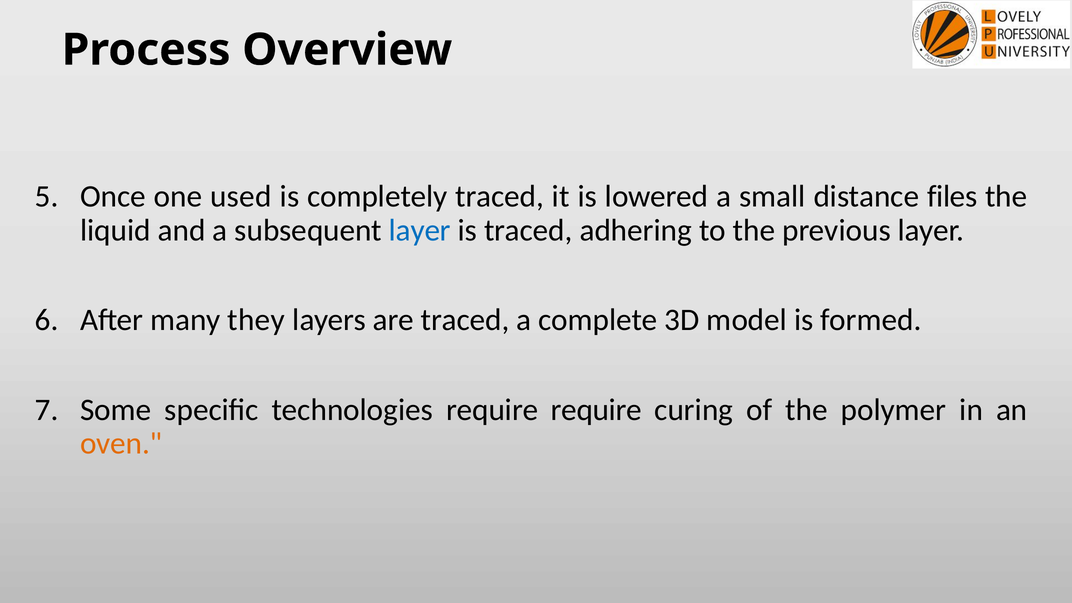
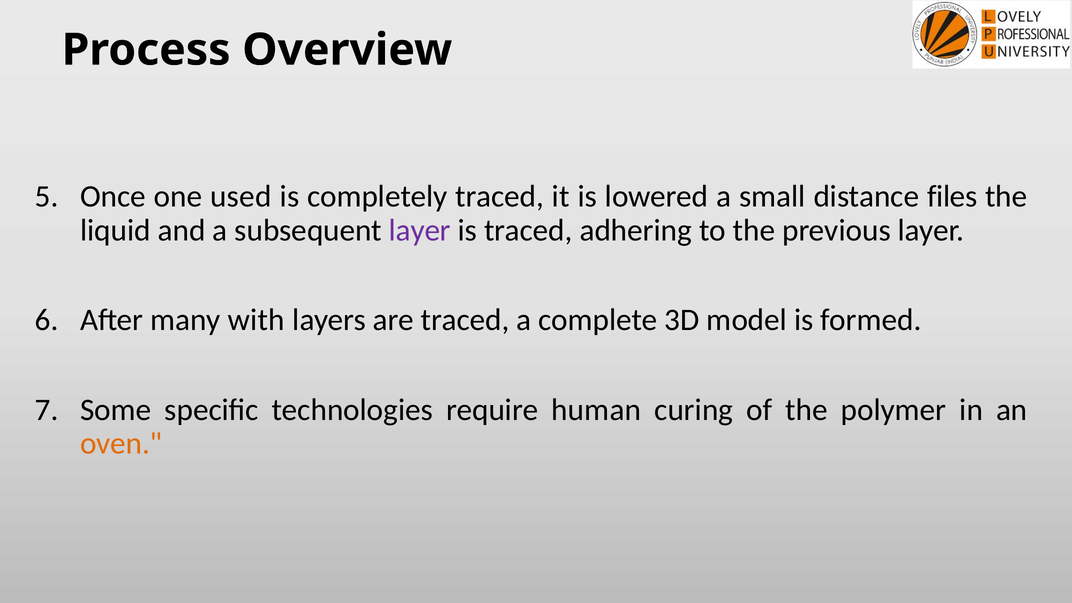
layer at (420, 230) colour: blue -> purple
they: they -> with
require require: require -> human
